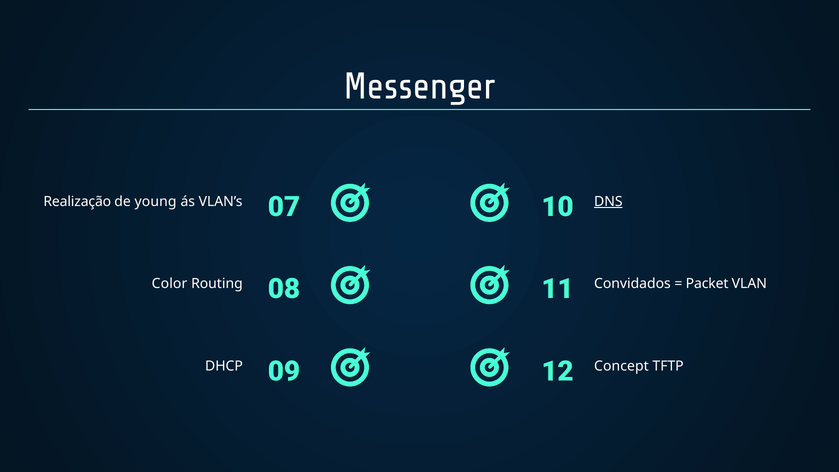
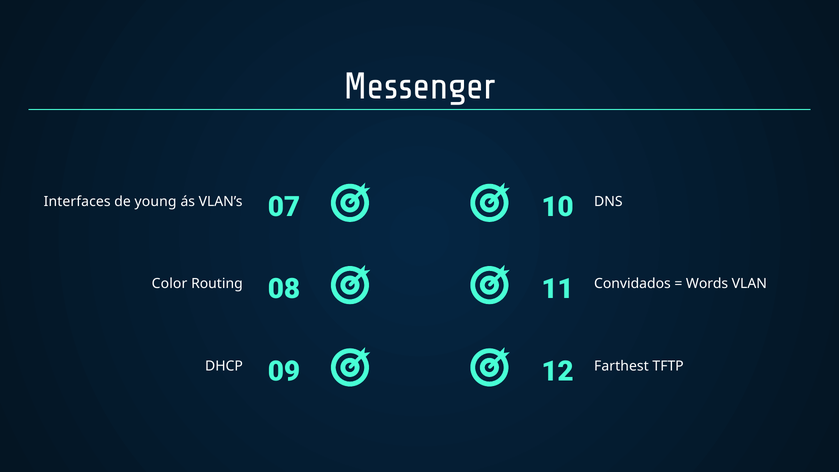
Realização: Realização -> Interfaces
DNS underline: present -> none
Packet: Packet -> Words
Concept: Concept -> Farthest
